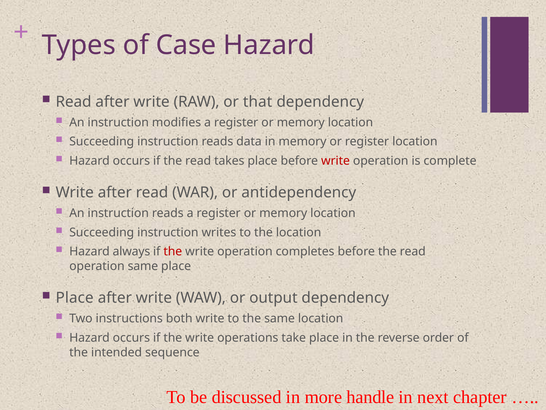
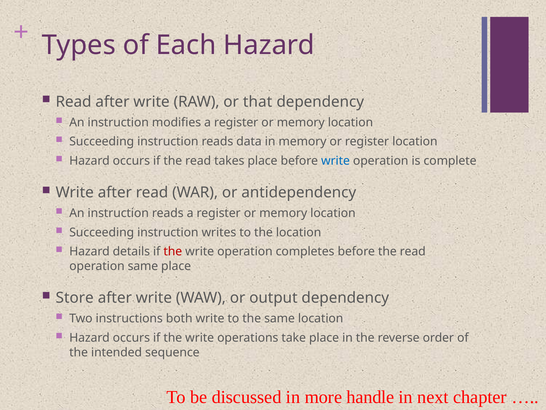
Case: Case -> Each
write at (335, 160) colour: red -> blue
always: always -> details
Place at (75, 298): Place -> Store
